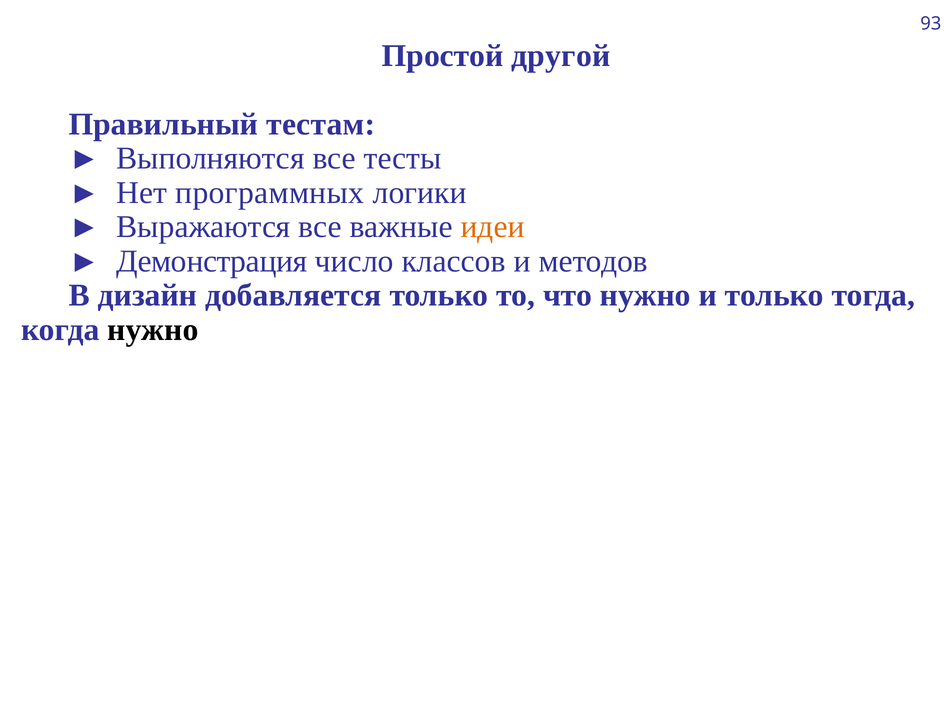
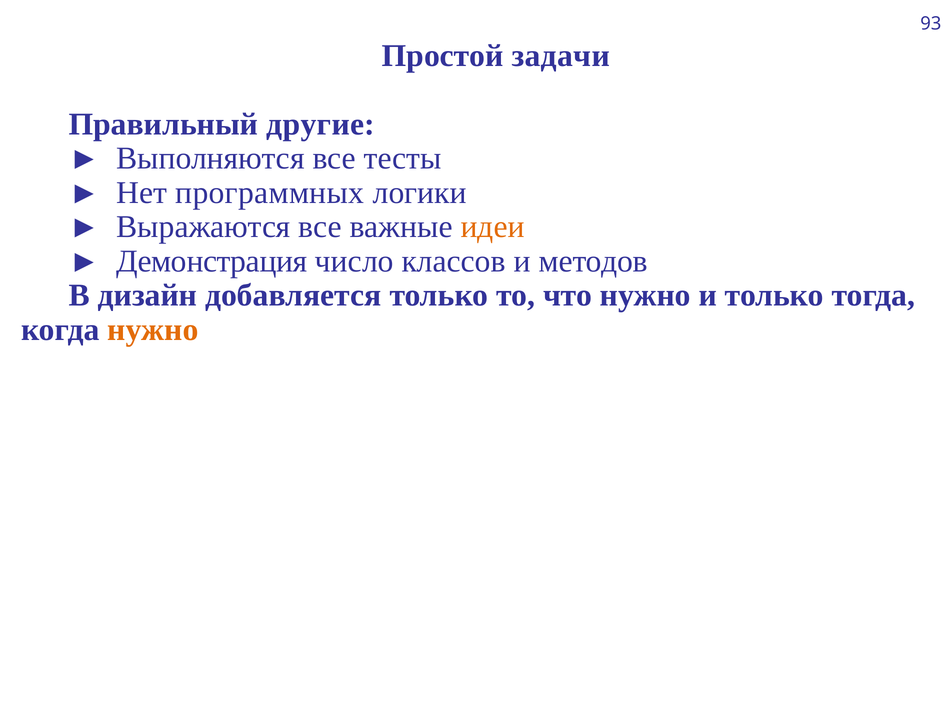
другой: другой -> задачи
тестам: тестам -> другие
нужно at (153, 330) colour: black -> orange
